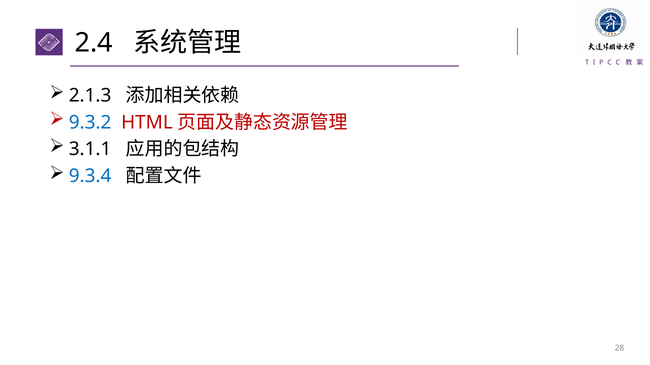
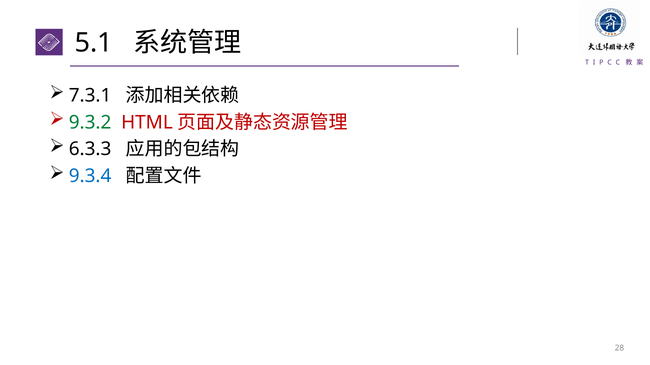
2.4: 2.4 -> 5.1
2.1.3: 2.1.3 -> 7.3.1
9.3.2 colour: blue -> green
3.1.1: 3.1.1 -> 6.3.3
